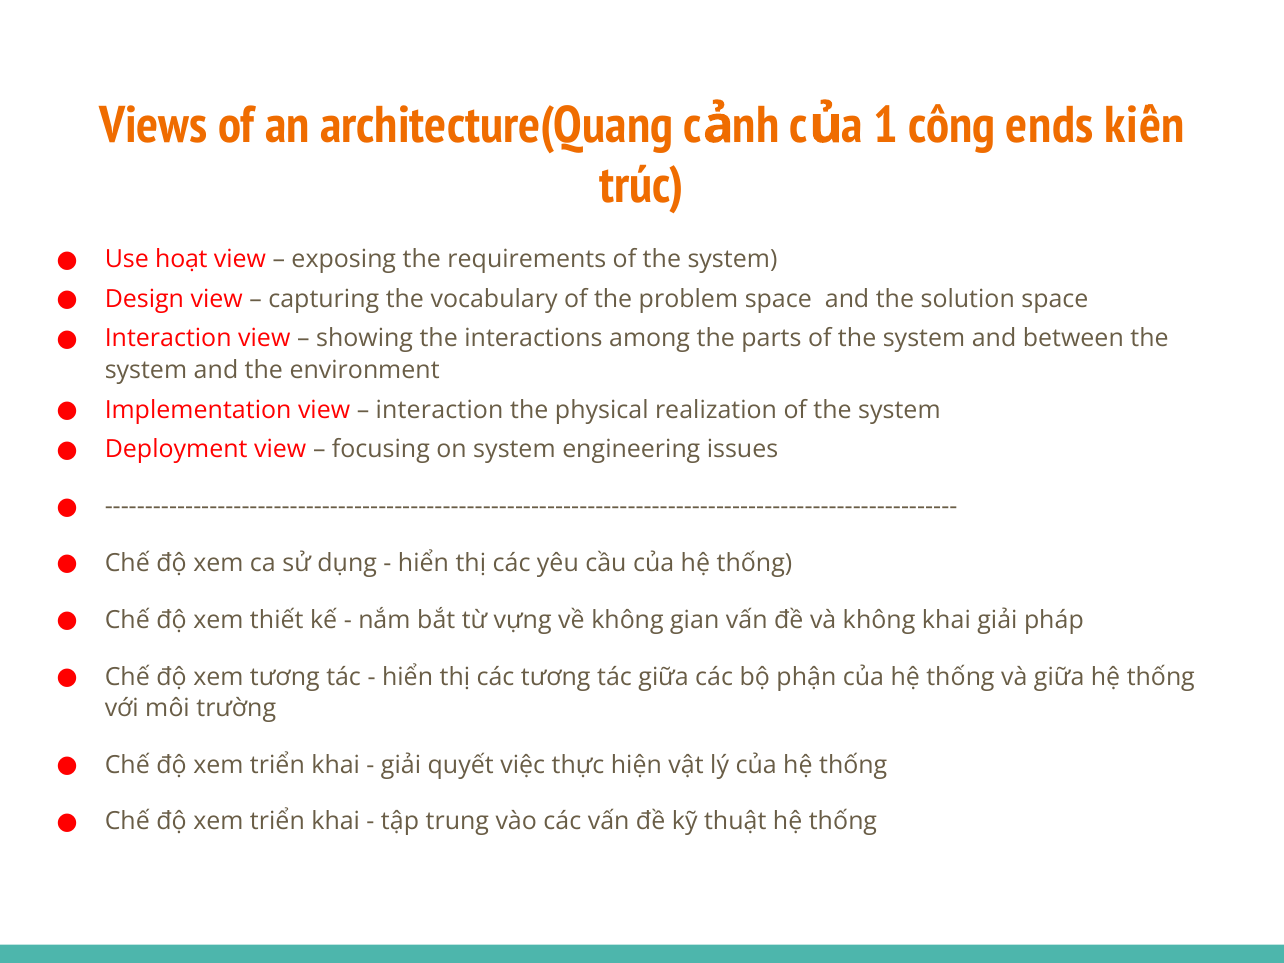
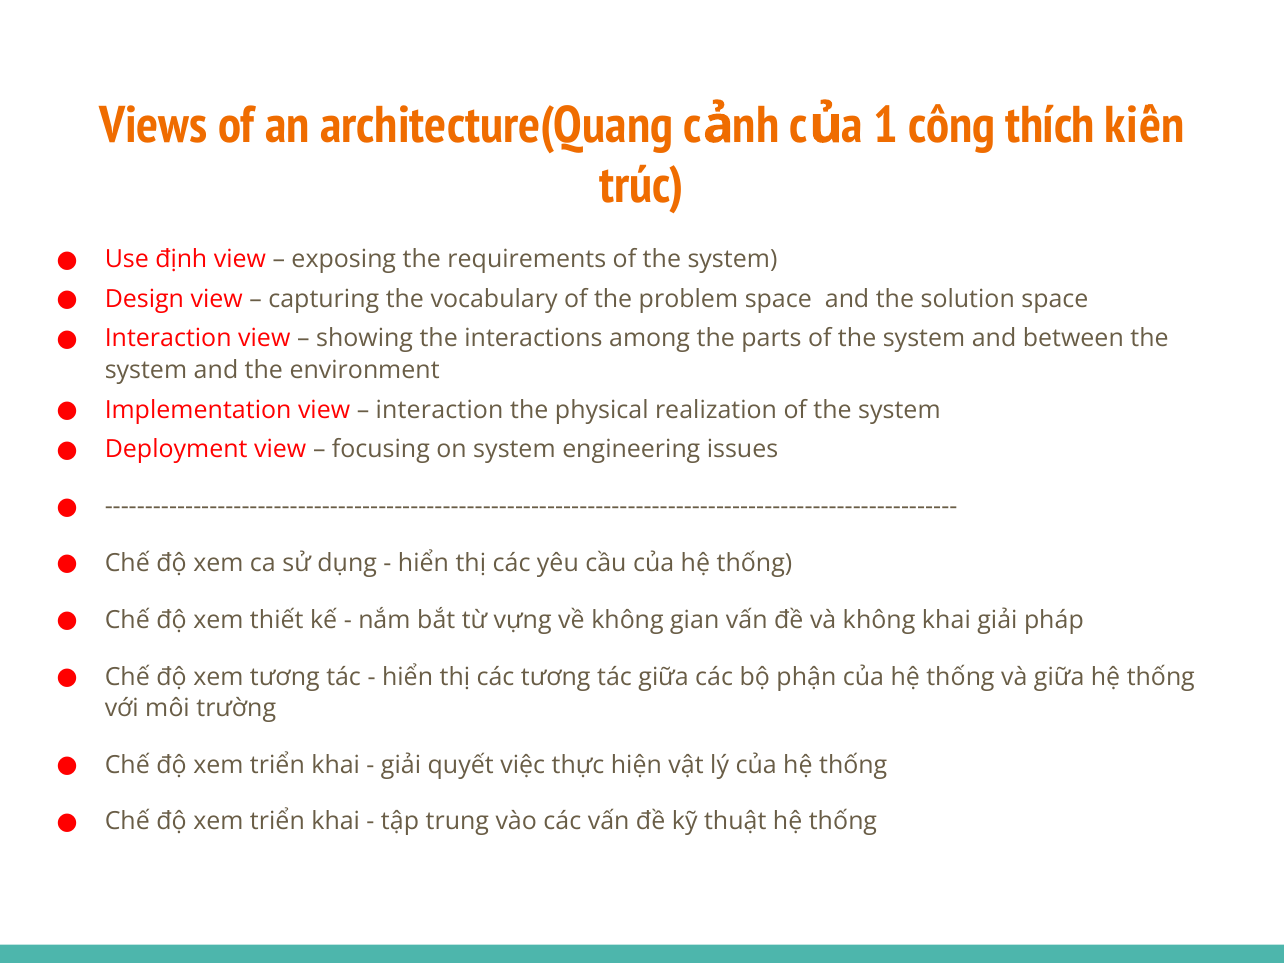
ends: ends -> thích
hoạt: hoạt -> định
